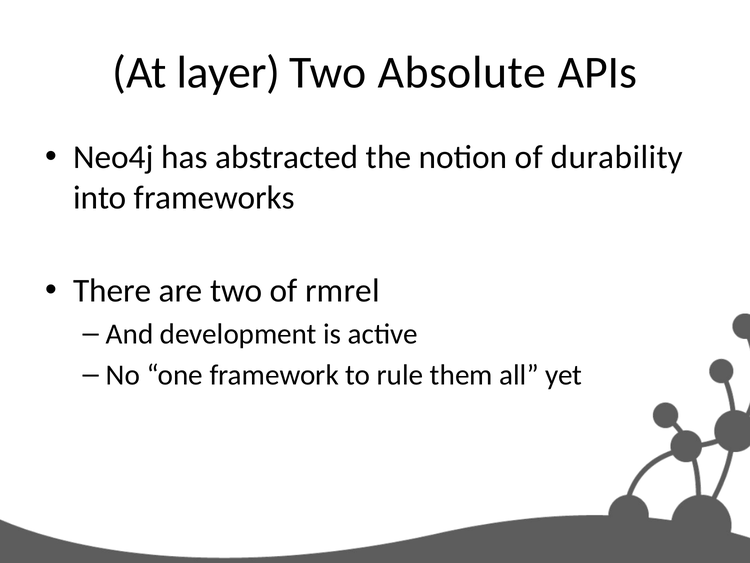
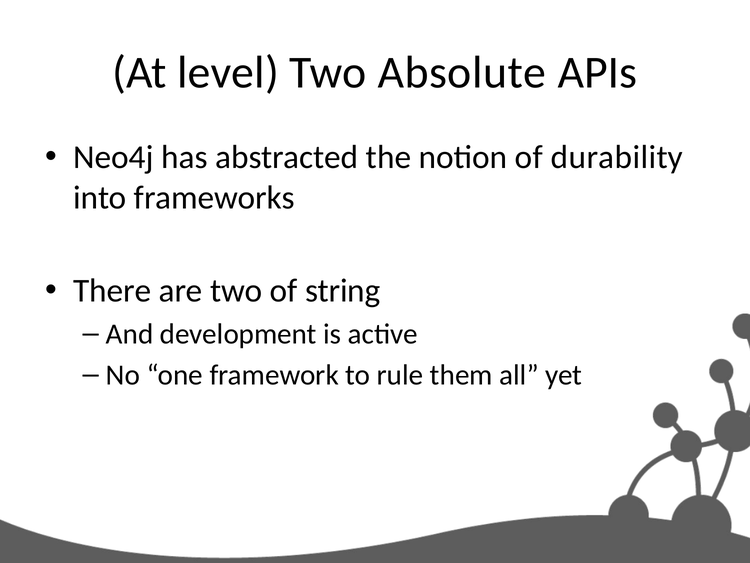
layer: layer -> level
rmrel: rmrel -> string
